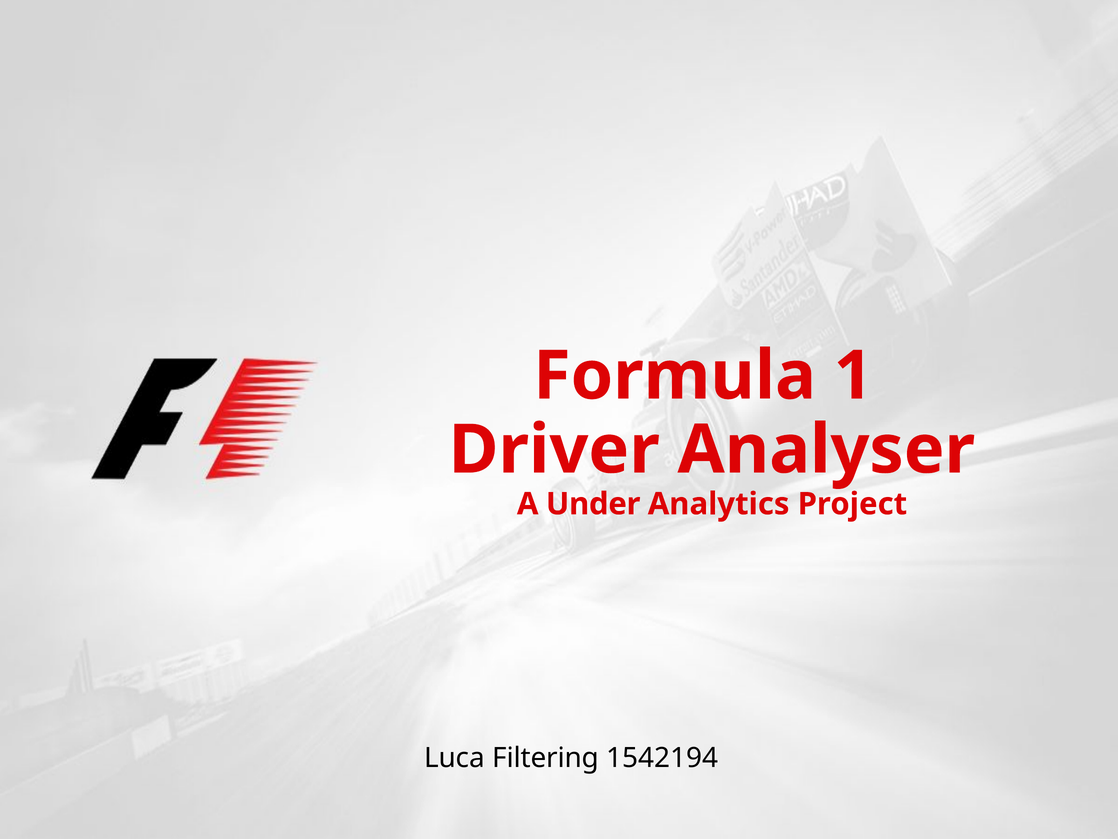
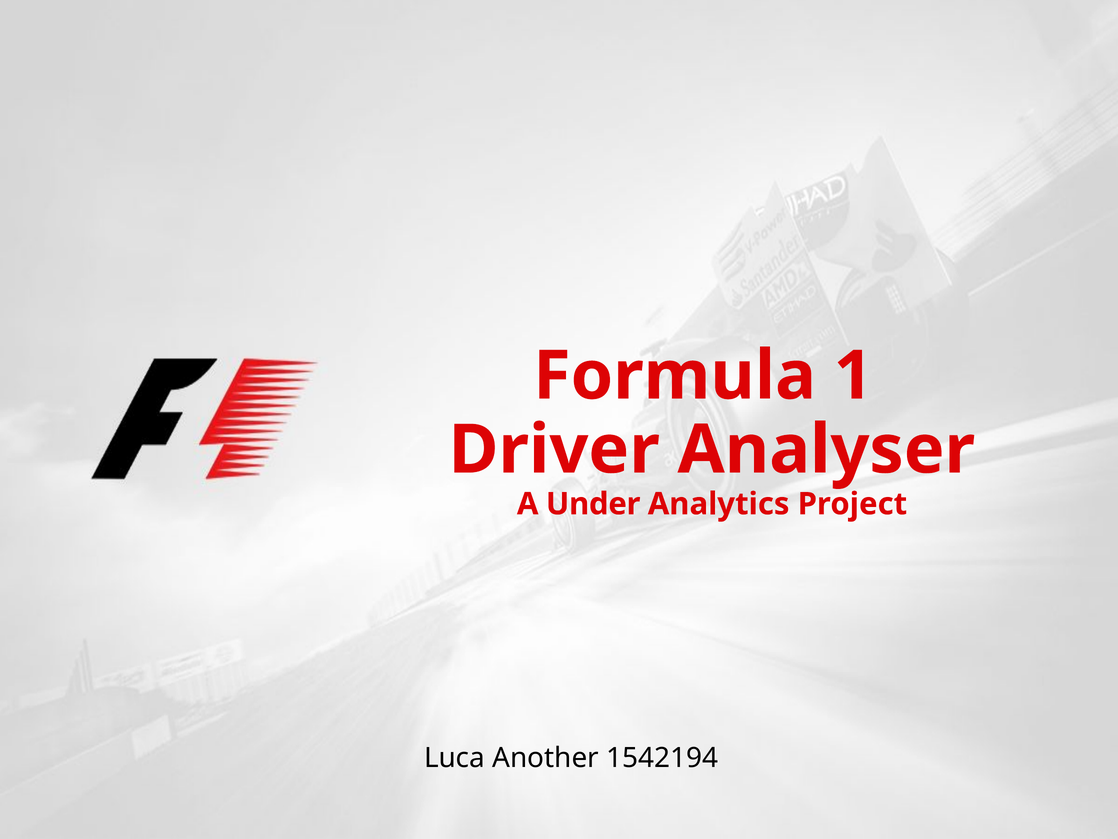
Filtering: Filtering -> Another
